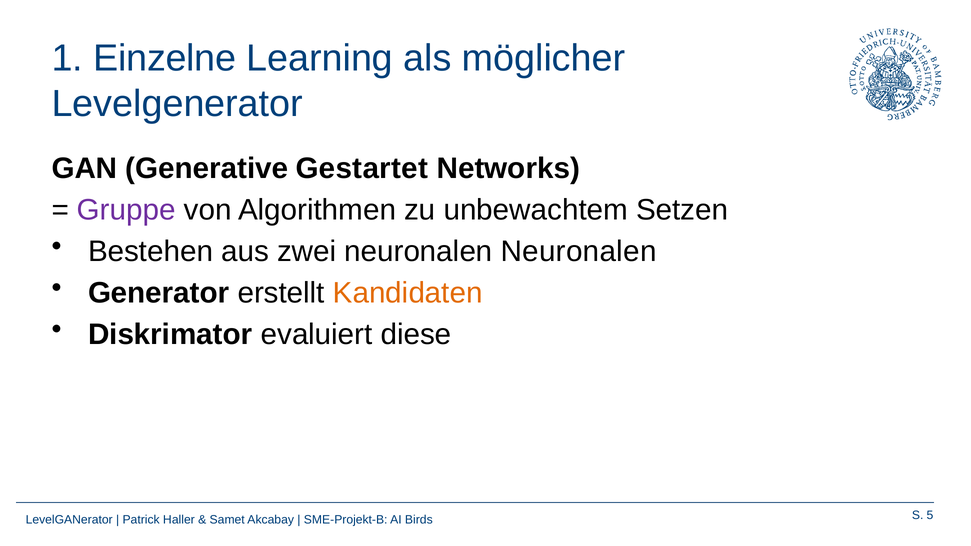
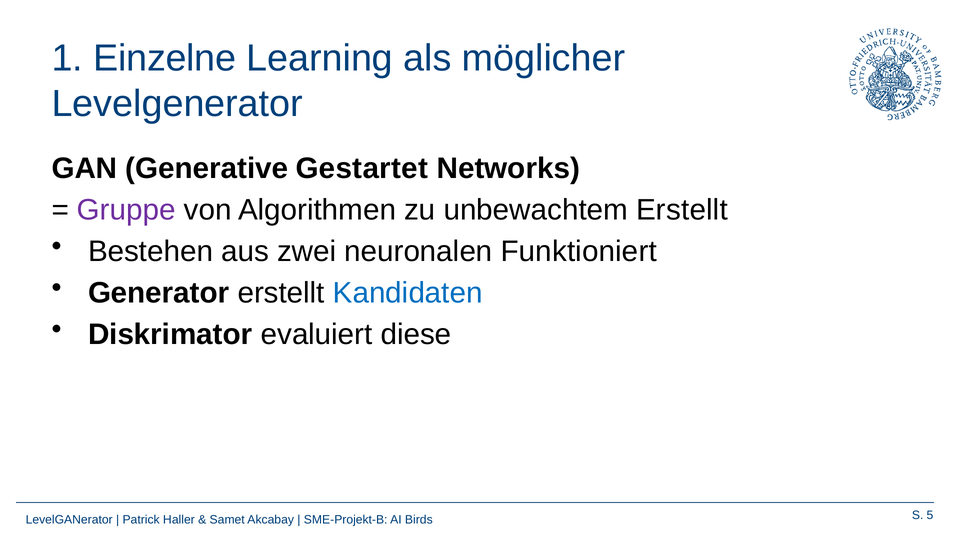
unbewachtem Setzen: Setzen -> Erstellt
neuronalen Neuronalen: Neuronalen -> Funktioniert
Kandidaten colour: orange -> blue
